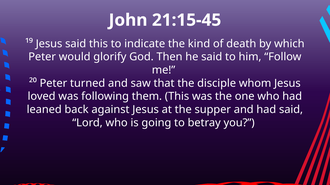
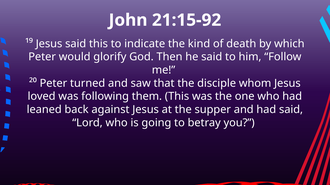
21:15-45: 21:15-45 -> 21:15-92
